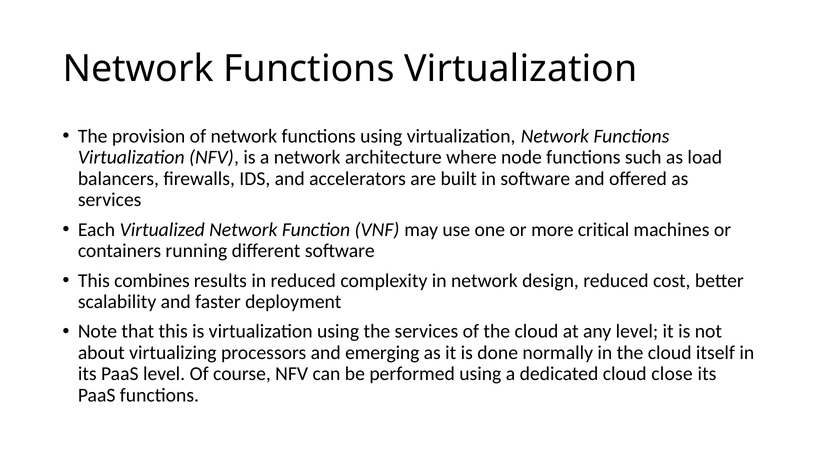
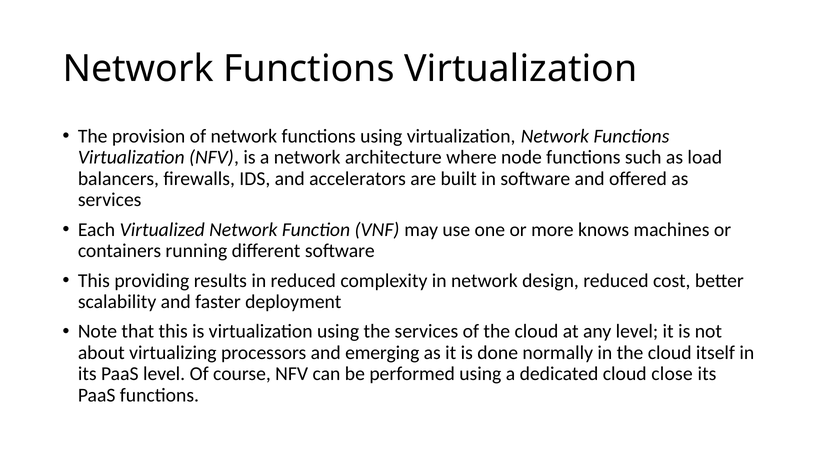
critical: critical -> knows
combines: combines -> providing
